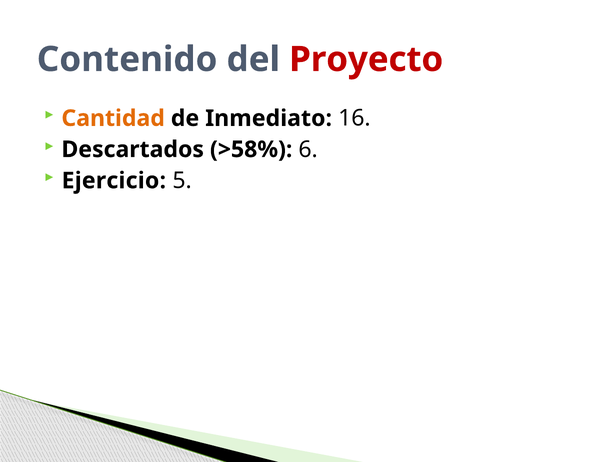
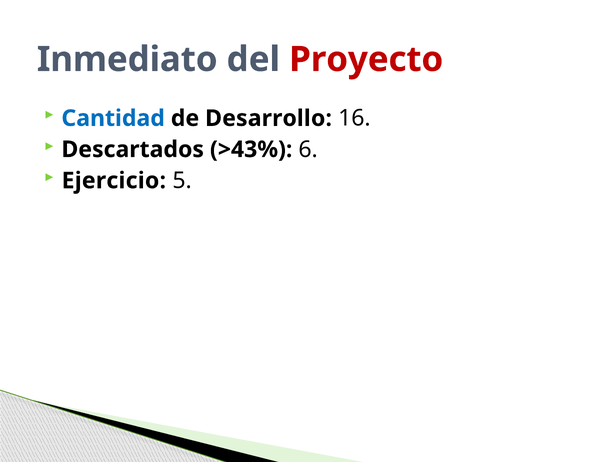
Contenido: Contenido -> Inmediato
Cantidad colour: orange -> blue
Inmediato: Inmediato -> Desarrollo
>58%: >58% -> >43%
